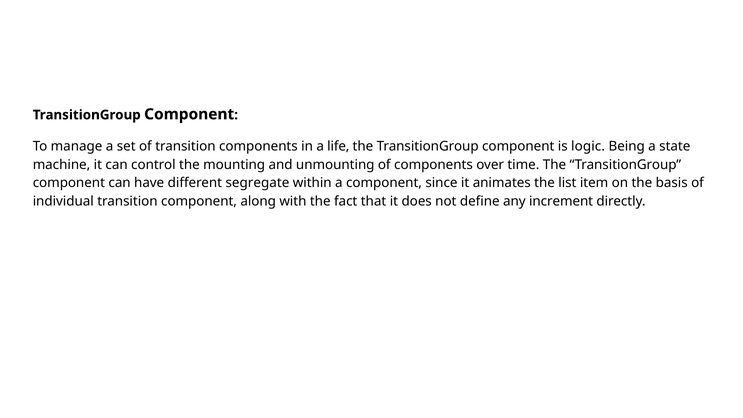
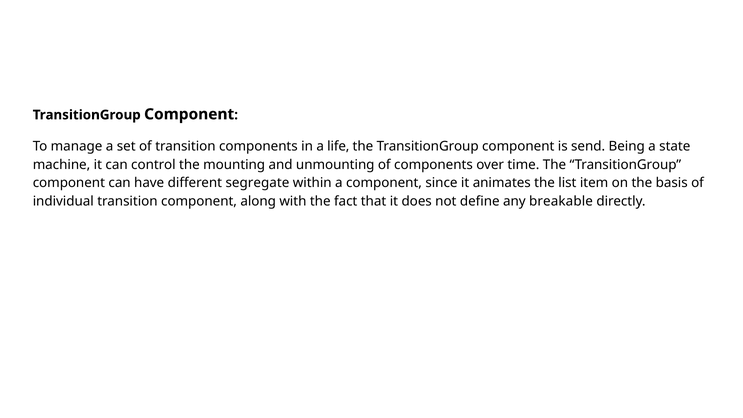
logic: logic -> send
increment: increment -> breakable
